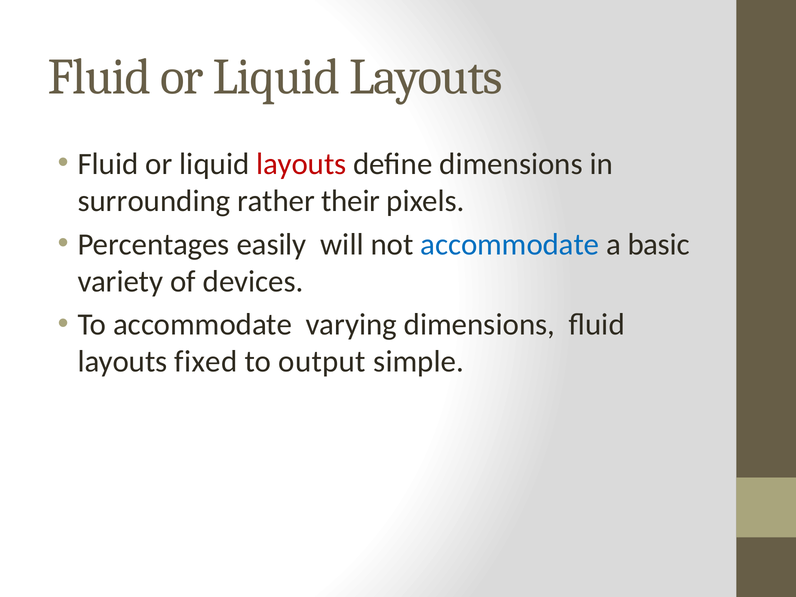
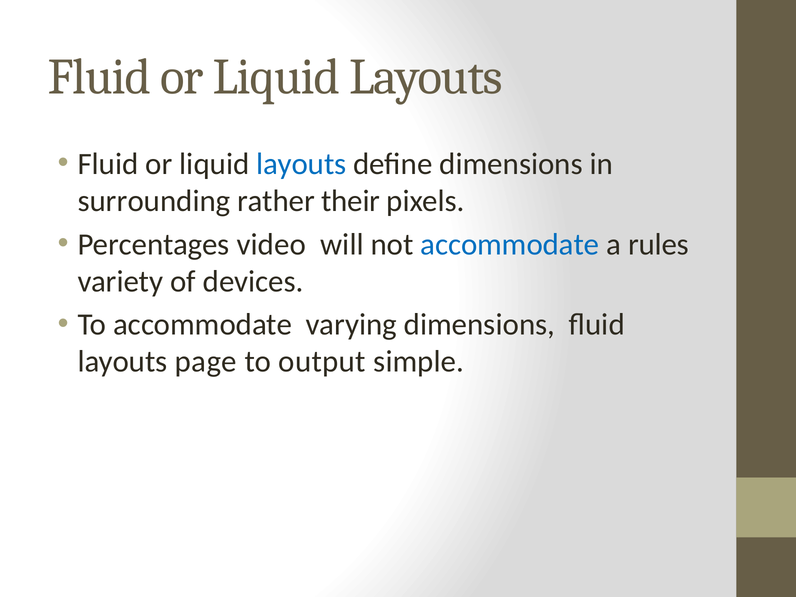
layouts at (301, 164) colour: red -> blue
easily: easily -> video
basic: basic -> rules
fixed: fixed -> page
